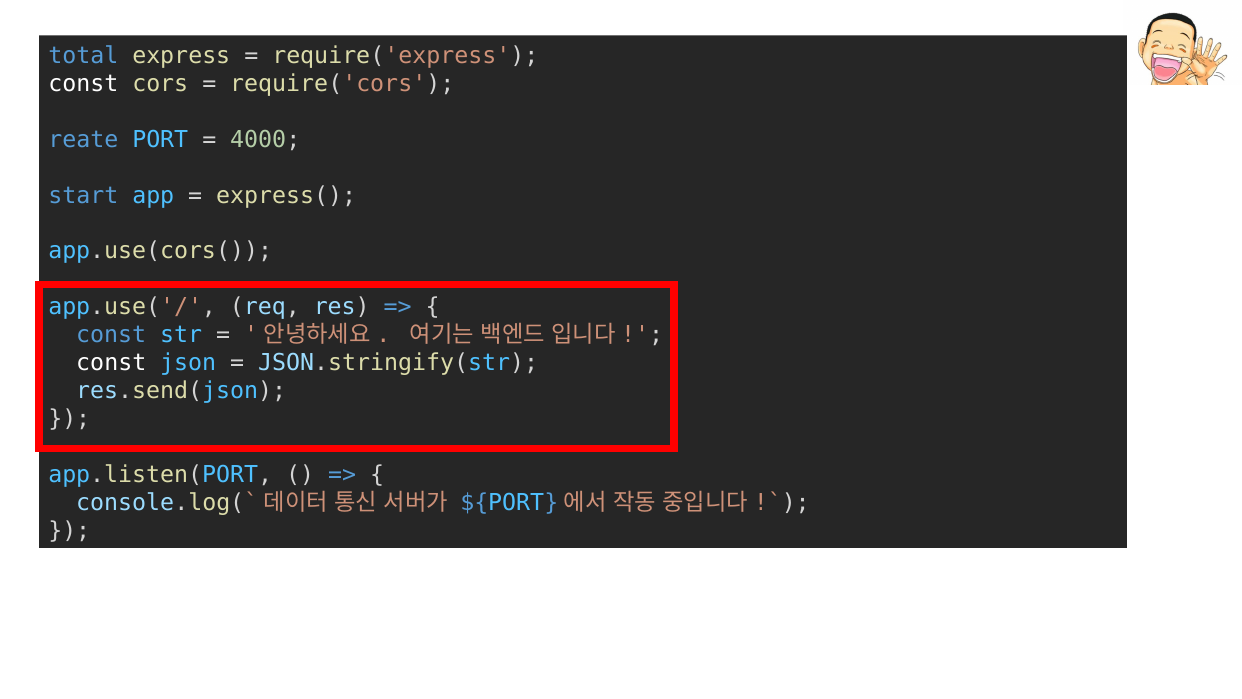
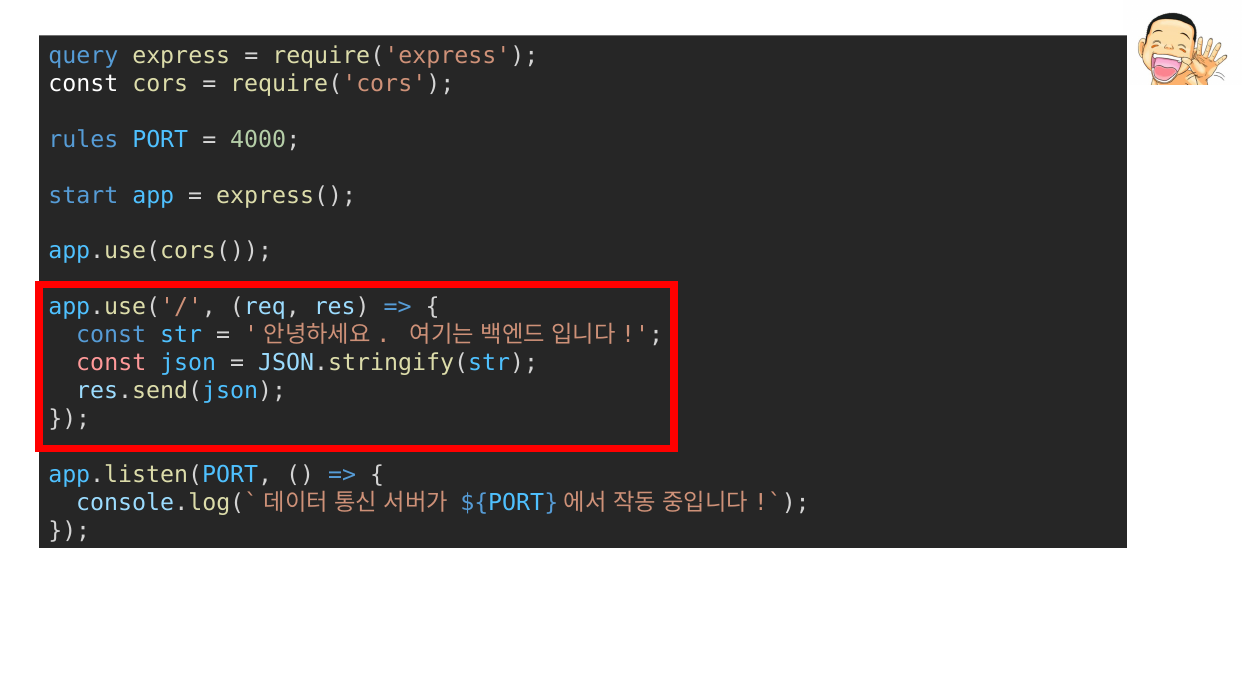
total: total -> query
reate: reate -> rules
const at (111, 363) colour: white -> pink
